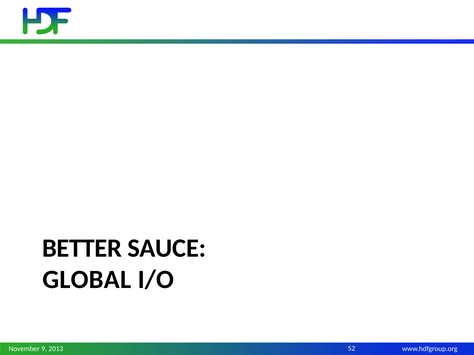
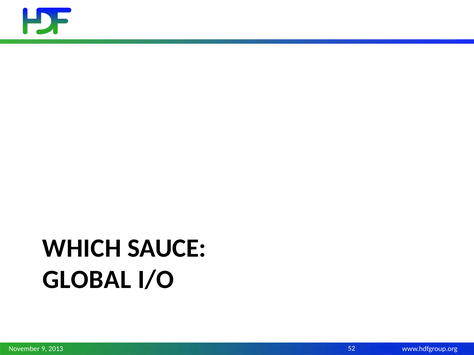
BETTER: BETTER -> WHICH
